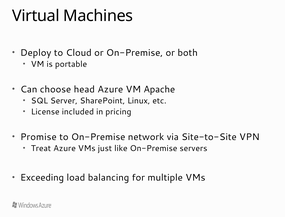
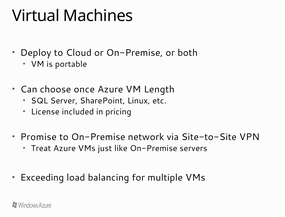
head: head -> once
Apache: Apache -> Length
